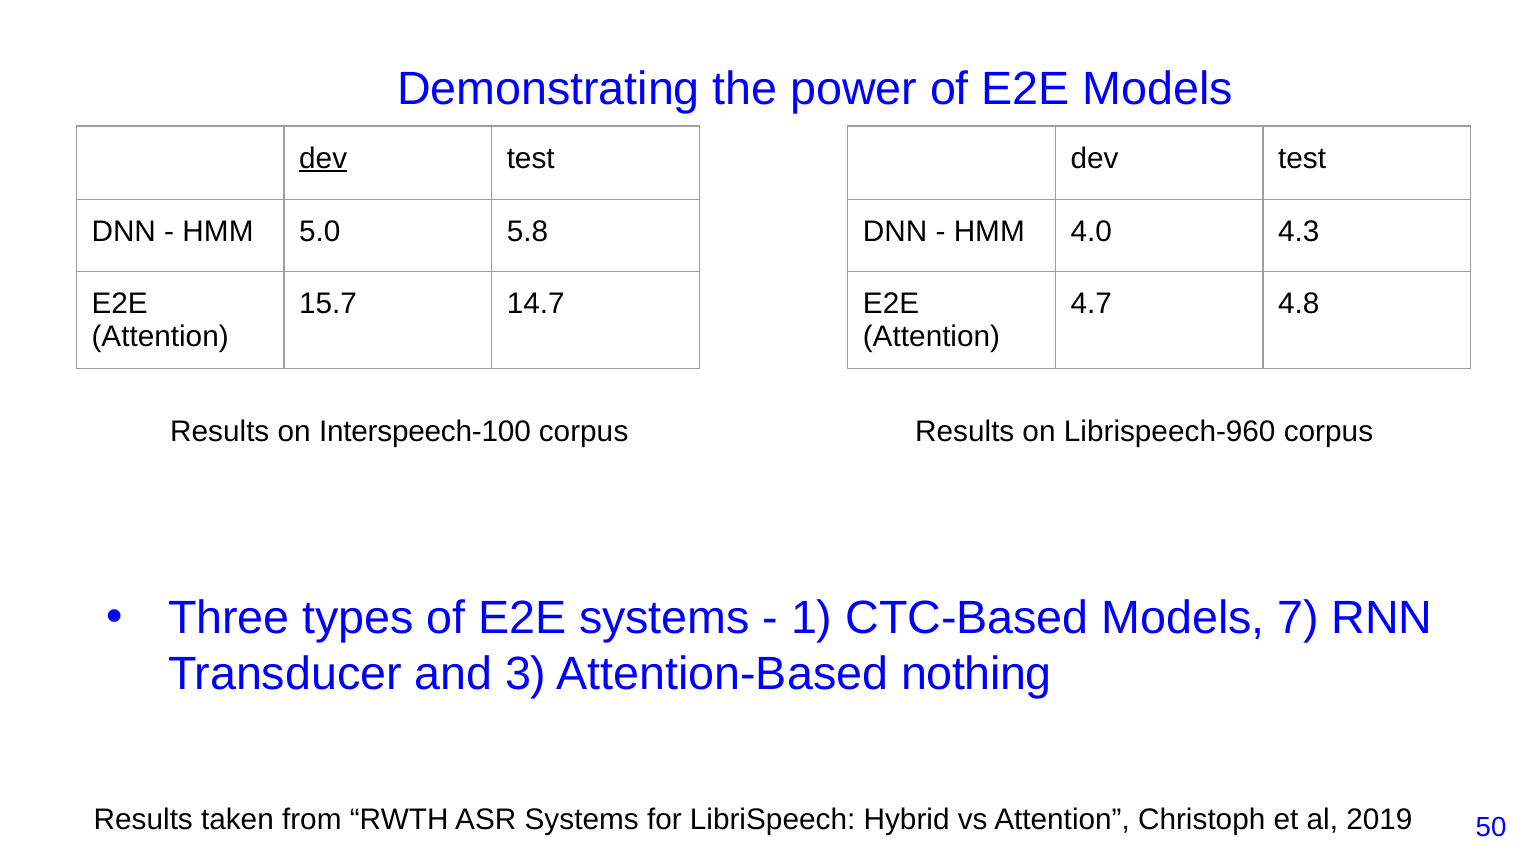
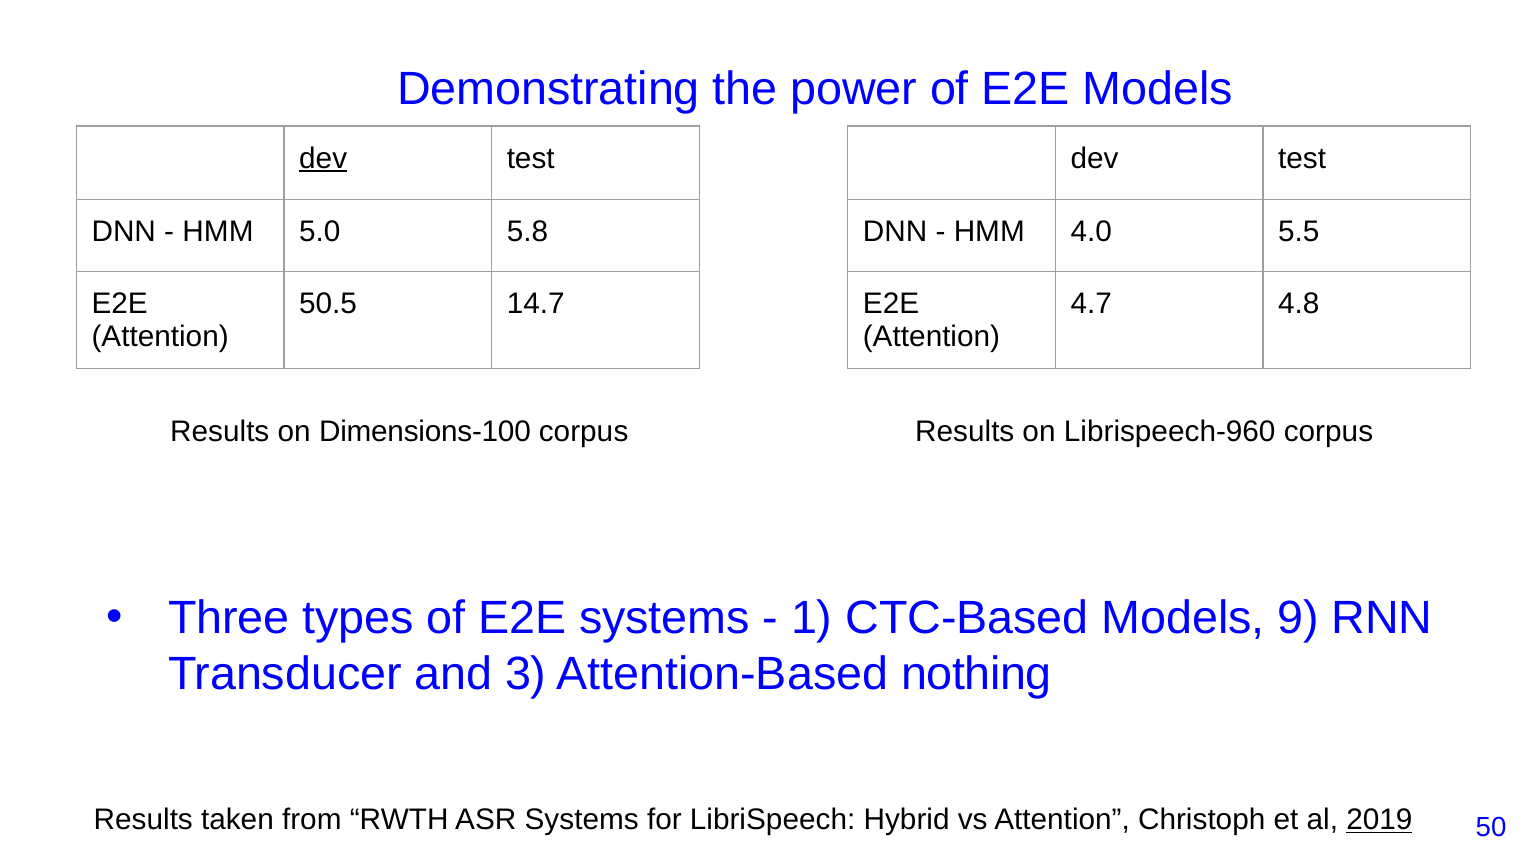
4.3: 4.3 -> 5.5
15.7: 15.7 -> 50.5
Interspeech-100: Interspeech-100 -> Dimensions-100
7: 7 -> 9
2019 underline: none -> present
